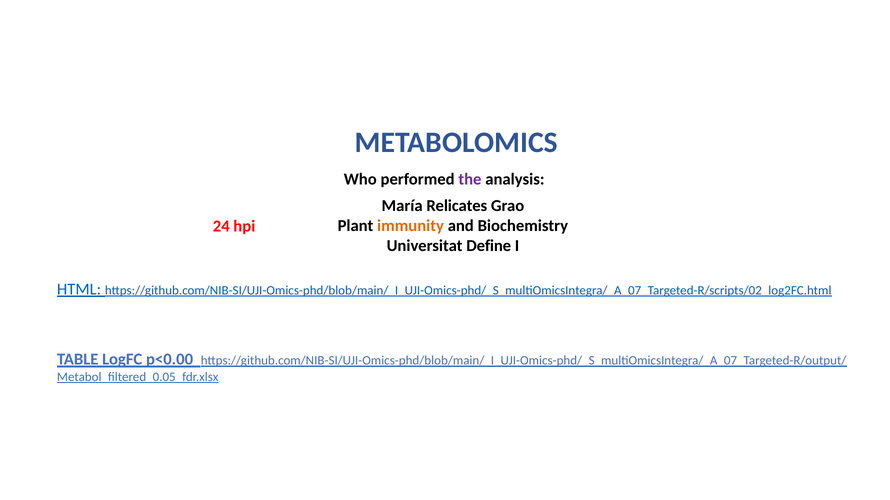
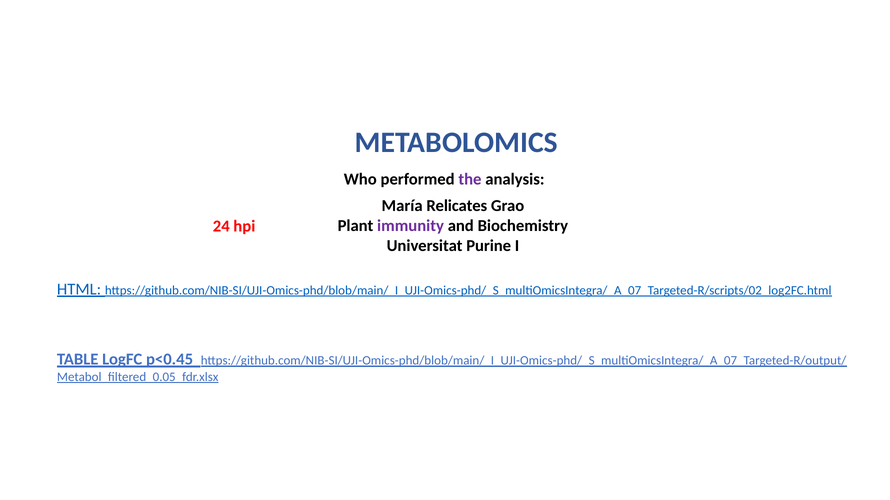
immunity colour: orange -> purple
Define: Define -> Purine
p<0.00: p<0.00 -> p<0.45
